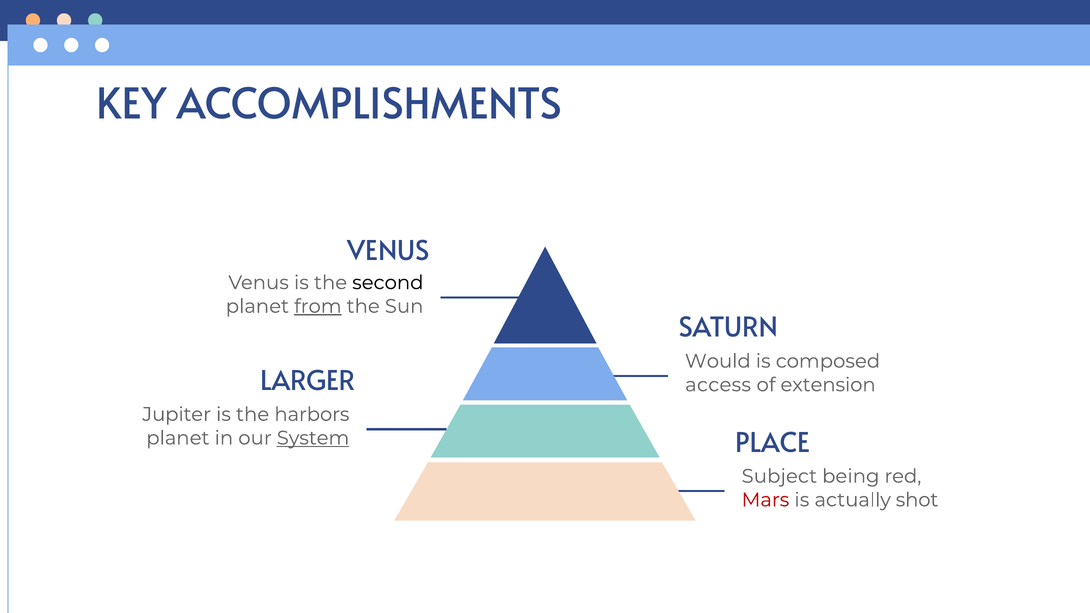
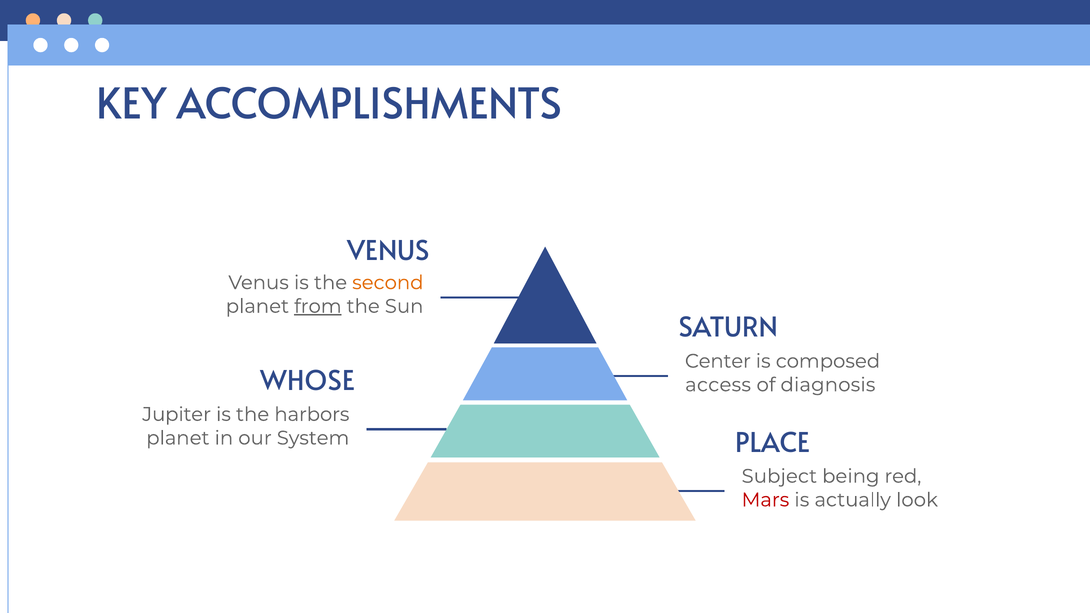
second colour: black -> orange
Would: Would -> Center
LARGER: LARGER -> WHOSE
extension: extension -> diagnosis
System underline: present -> none
shot: shot -> look
